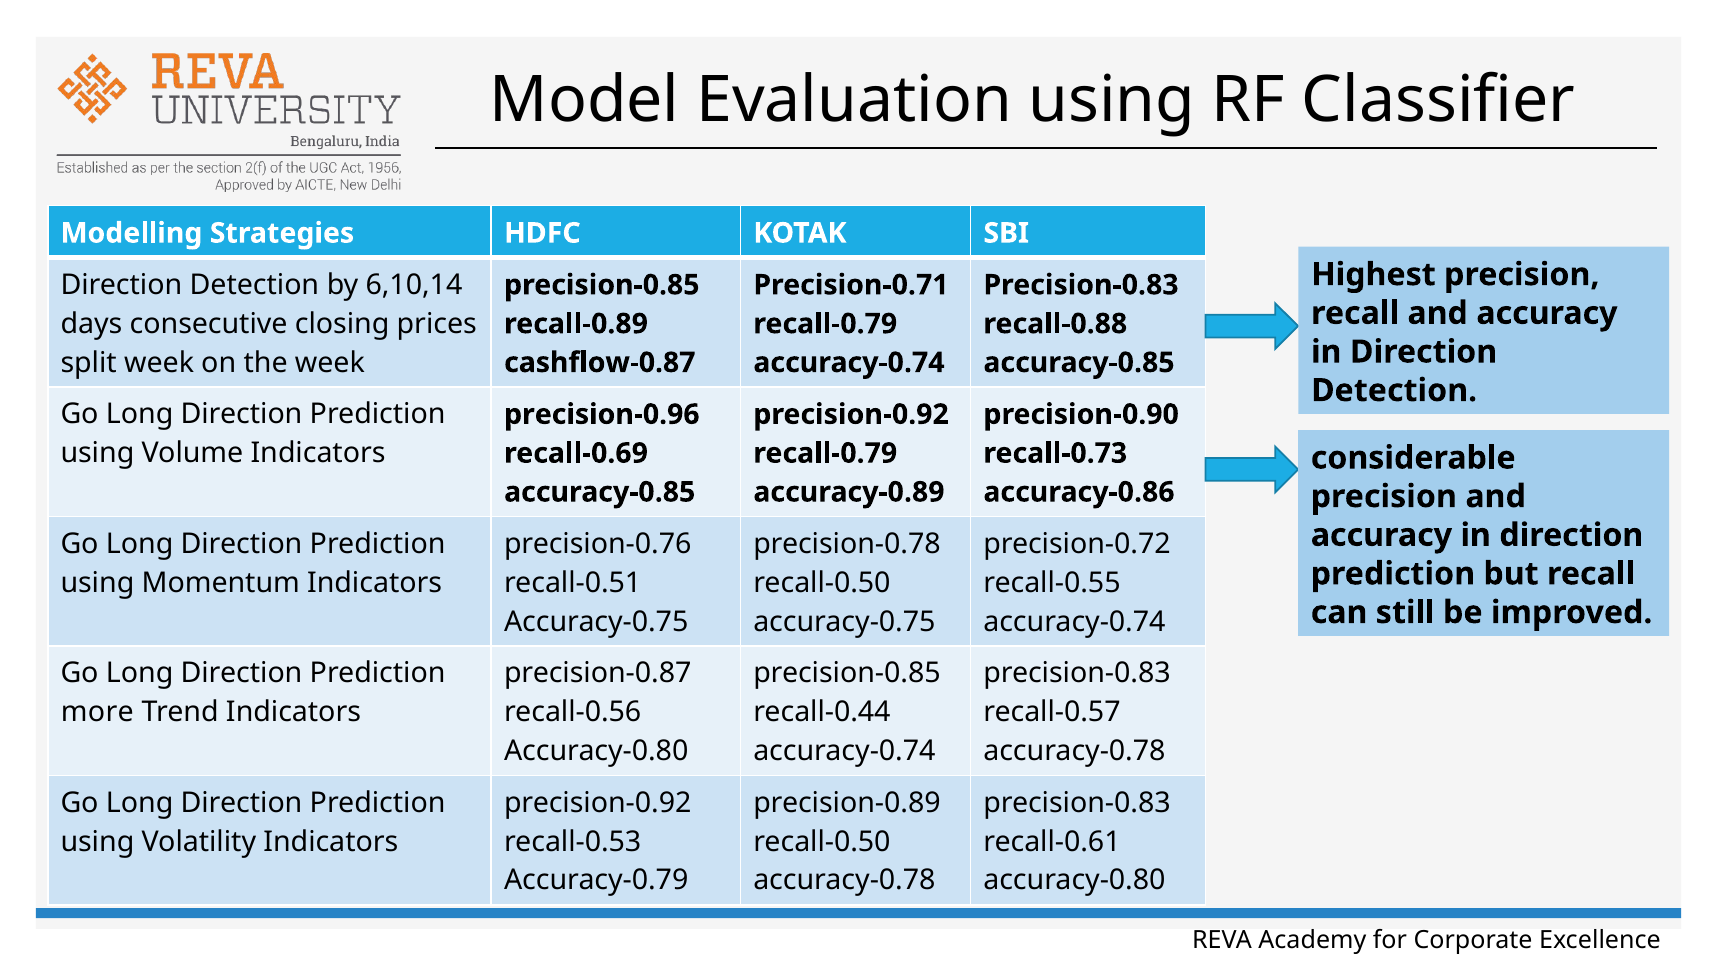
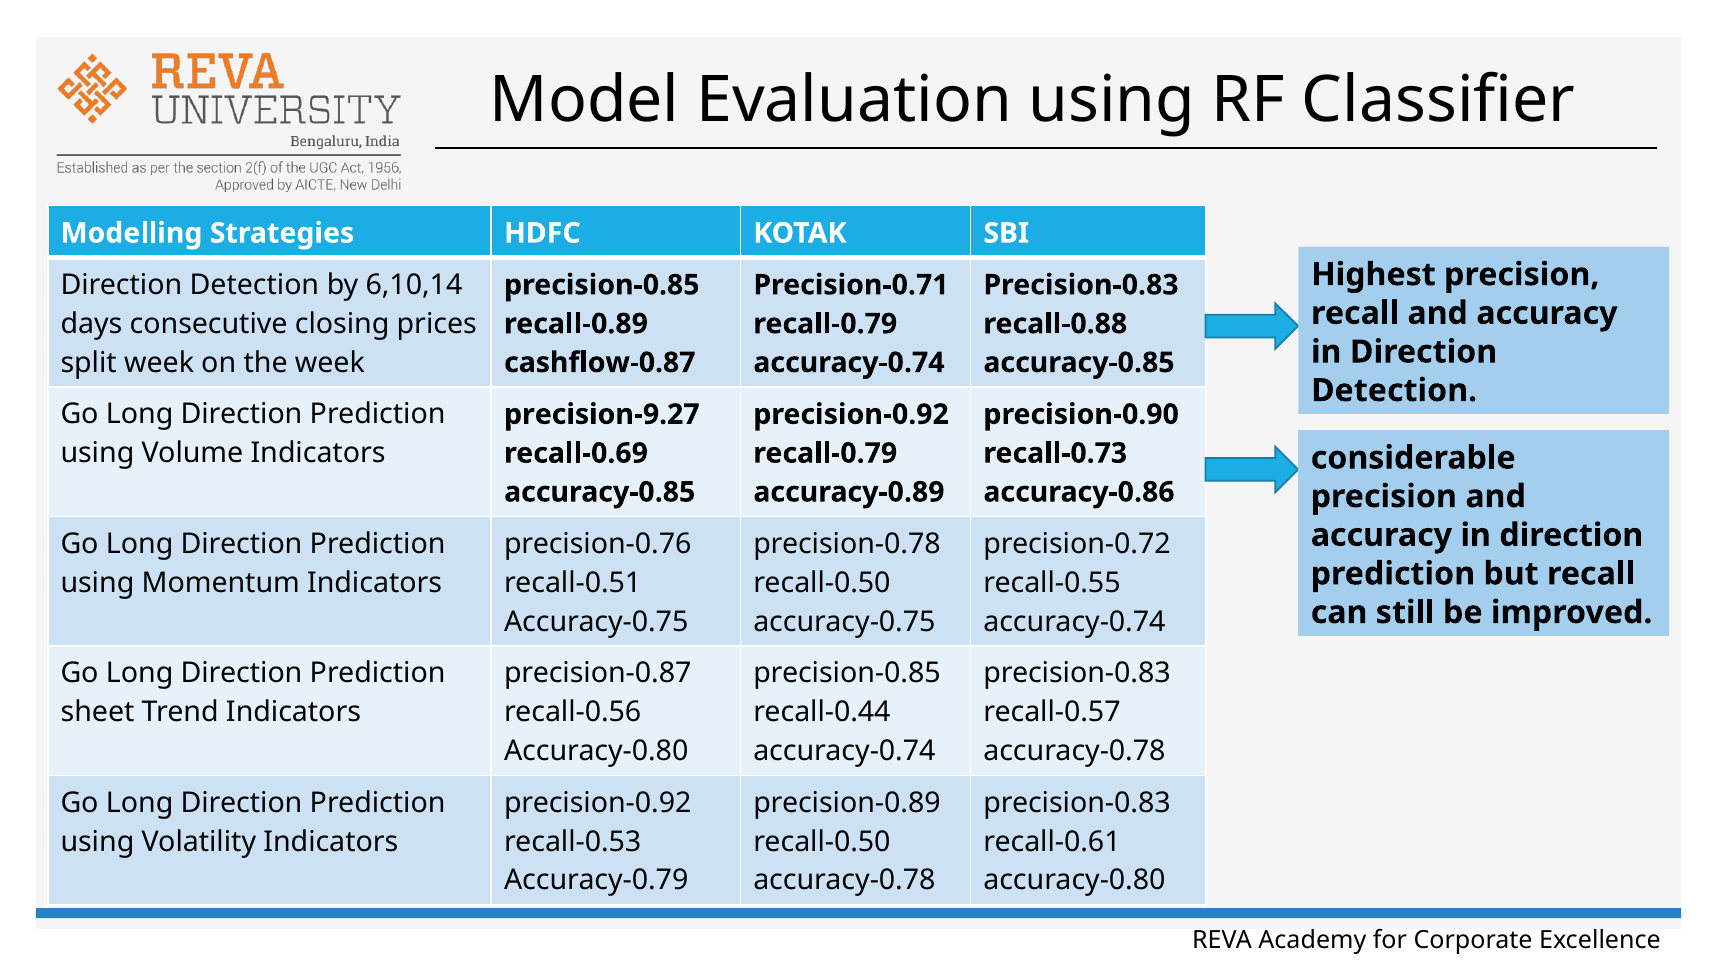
precision-0.96: precision-0.96 -> precision-9.27
more: more -> sheet
